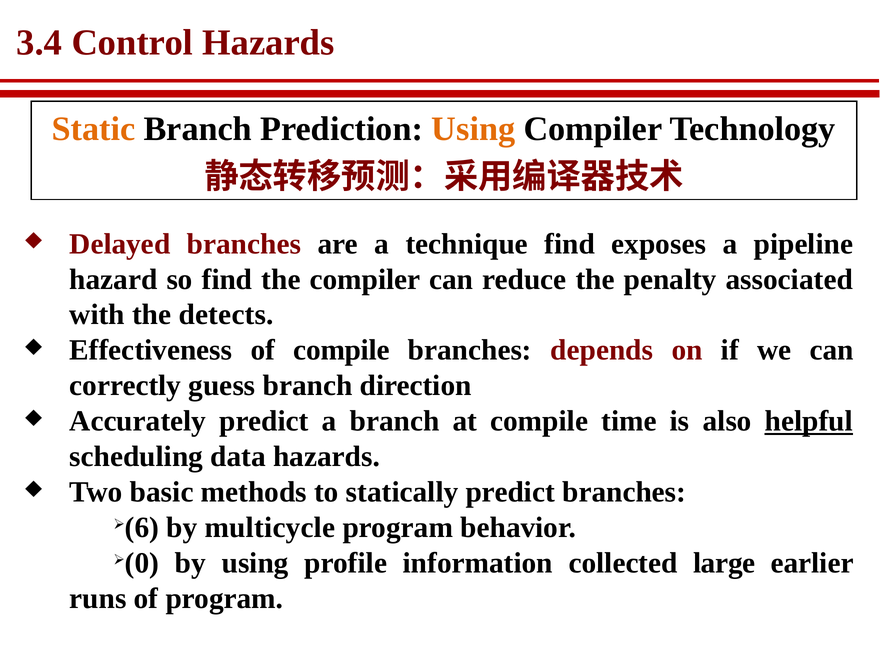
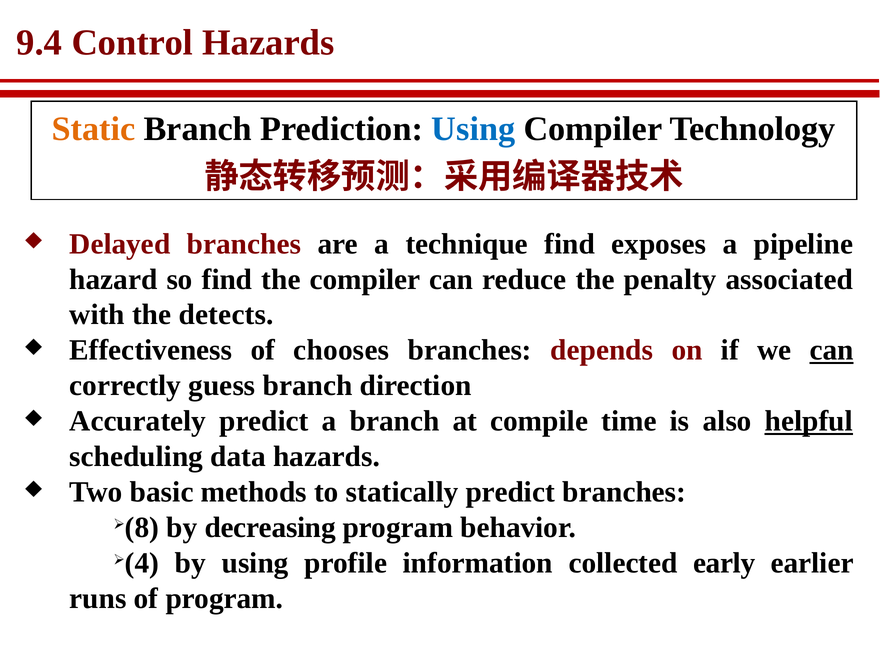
3.4: 3.4 -> 9.4
Using at (473, 129) colour: orange -> blue
of compile: compile -> chooses
can at (832, 350) underline: none -> present
6: 6 -> 8
multicycle: multicycle -> decreasing
0: 0 -> 4
large: large -> early
